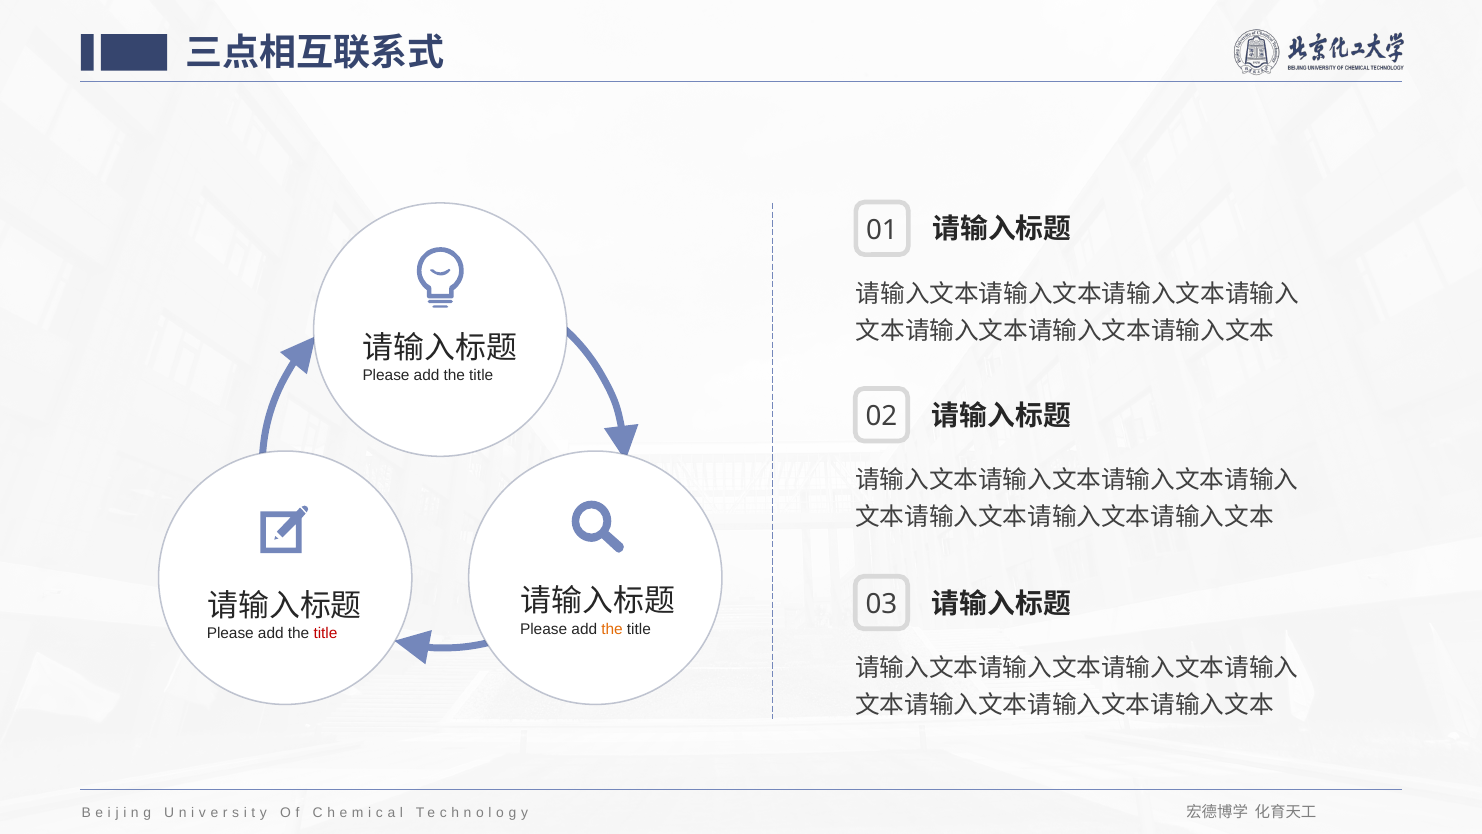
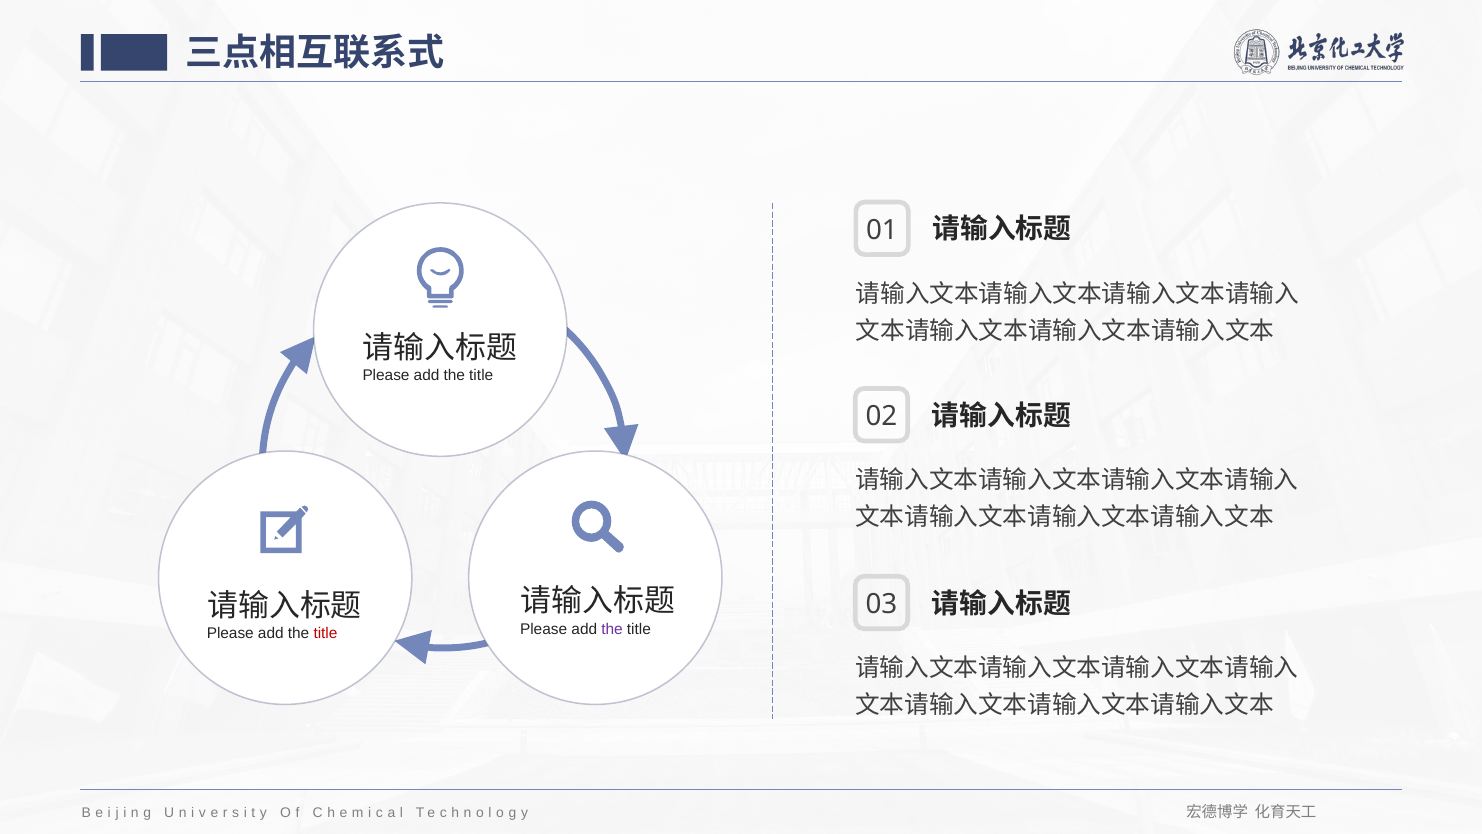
the at (612, 629) colour: orange -> purple
